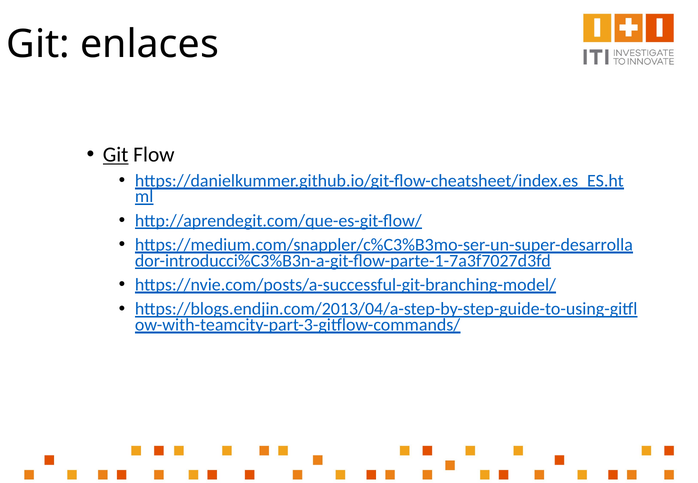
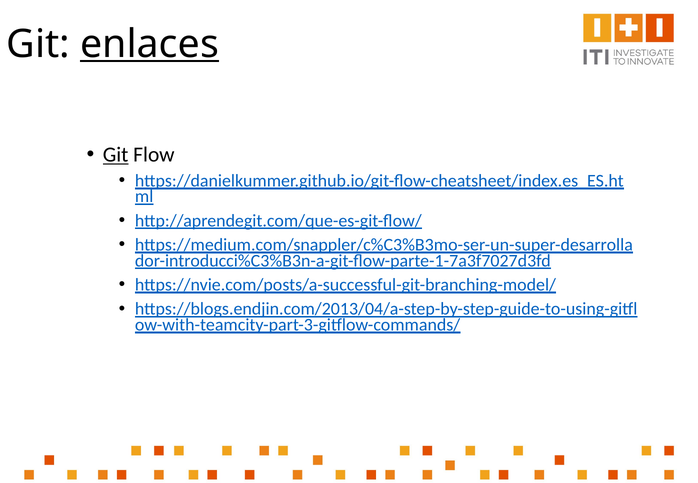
enlaces underline: none -> present
